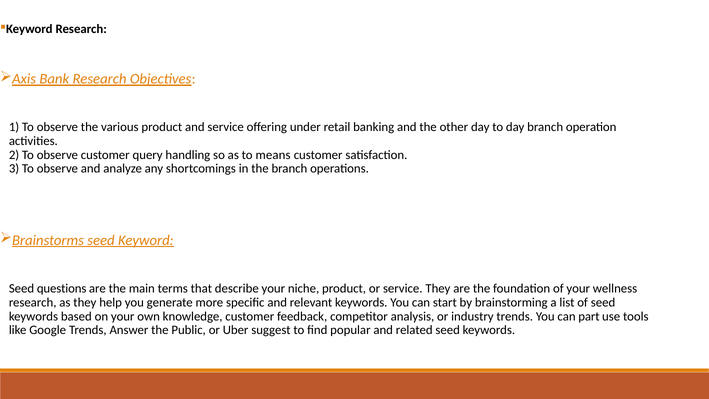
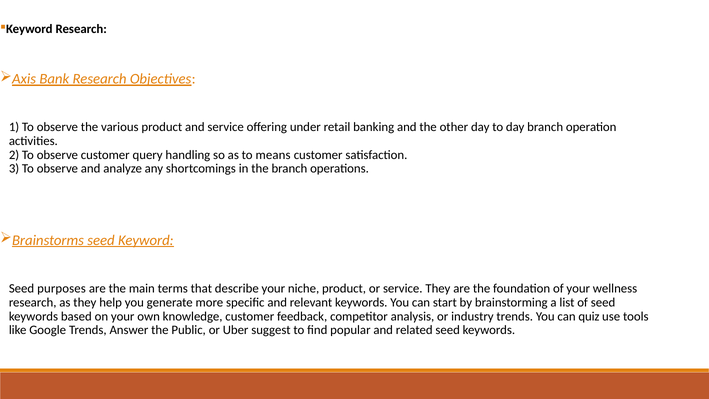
questions: questions -> purposes
part: part -> quiz
